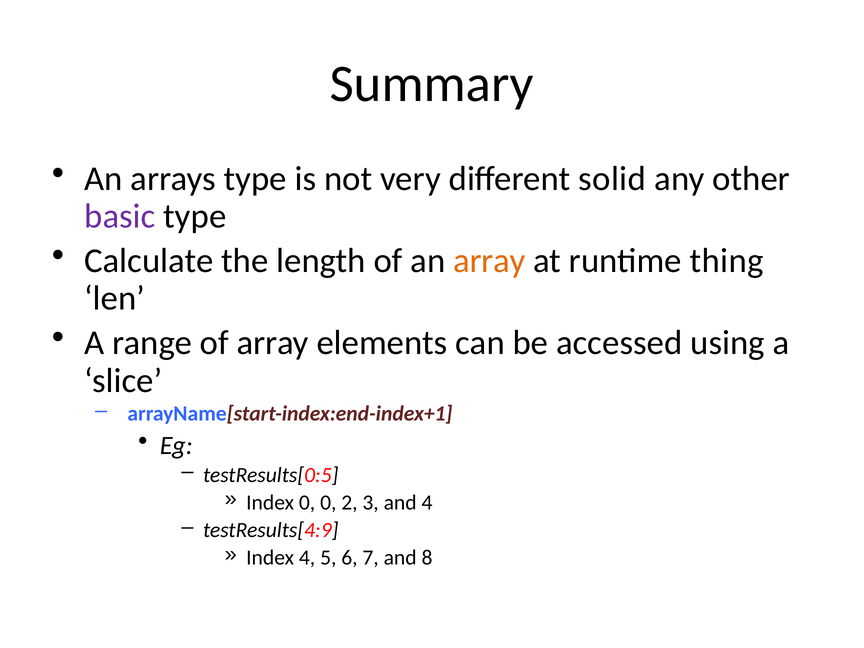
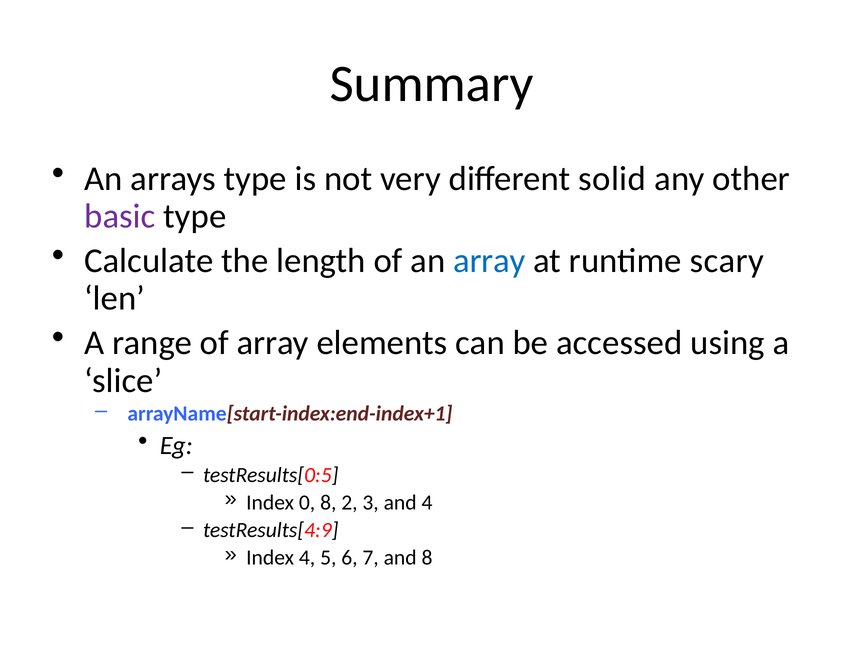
array at (489, 261) colour: orange -> blue
thing: thing -> scary
0 0: 0 -> 8
